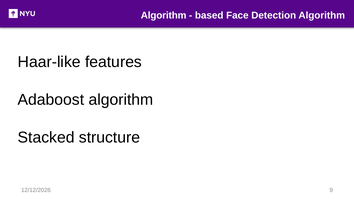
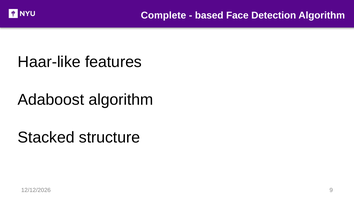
Algorithm at (164, 15): Algorithm -> Complete
